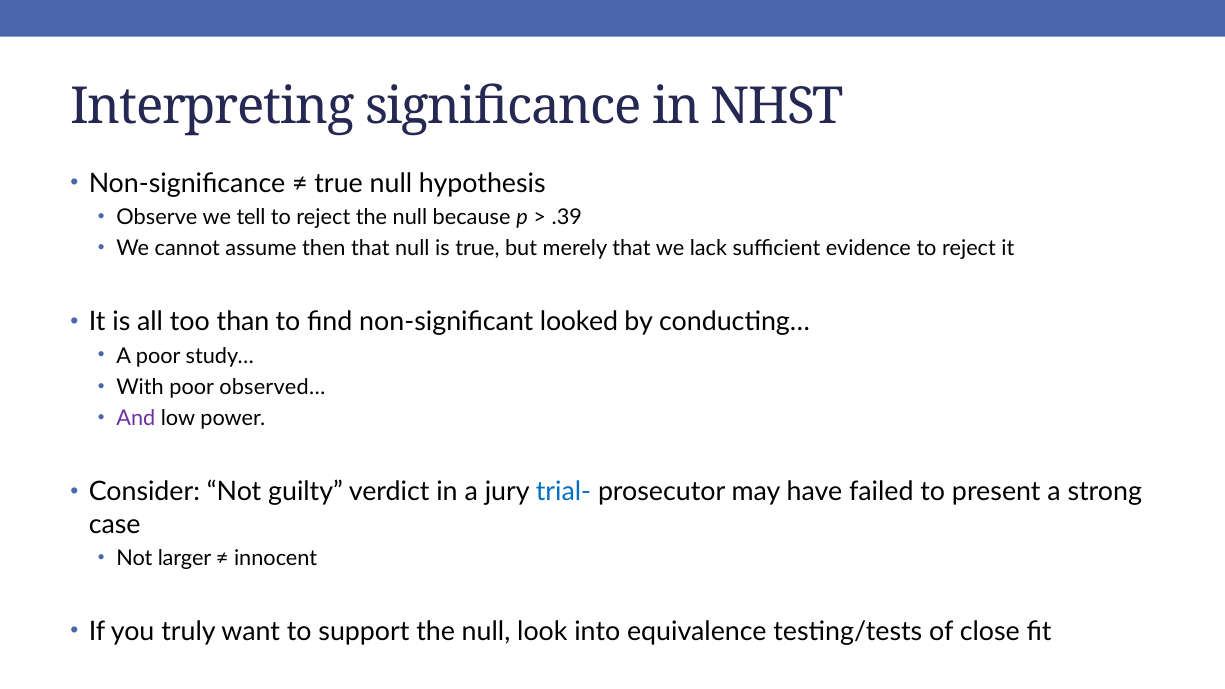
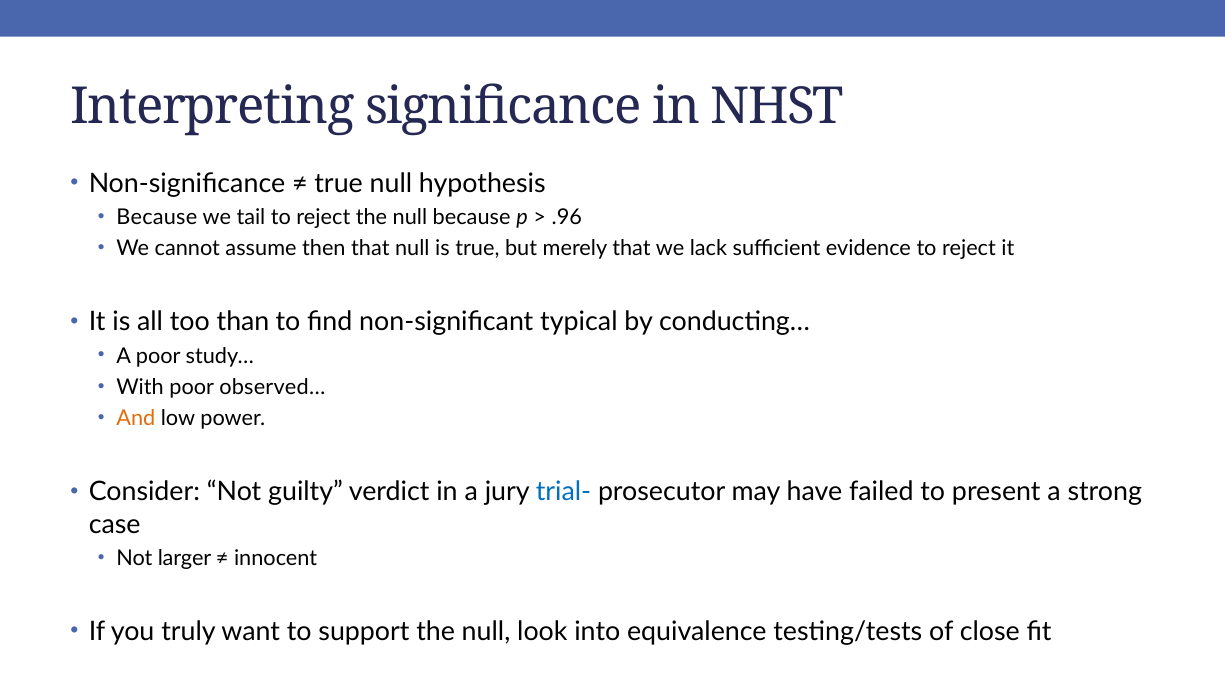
Observe at (157, 217): Observe -> Because
tell: tell -> tail
.39: .39 -> .96
looked: looked -> typical
And colour: purple -> orange
